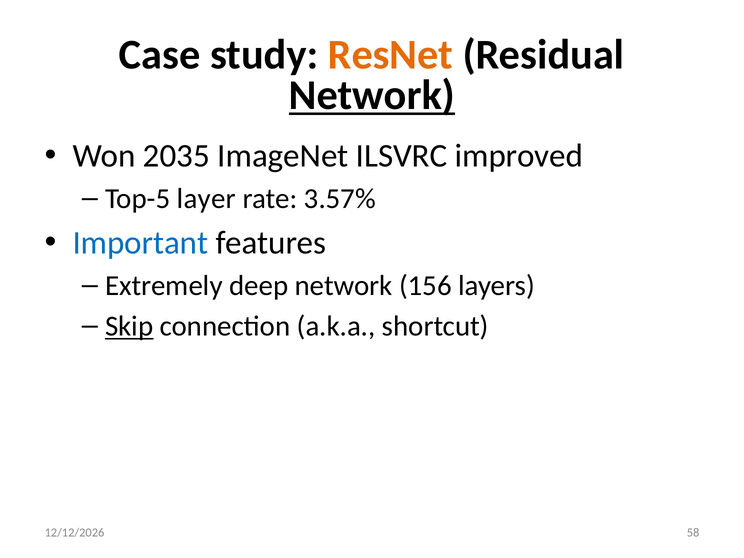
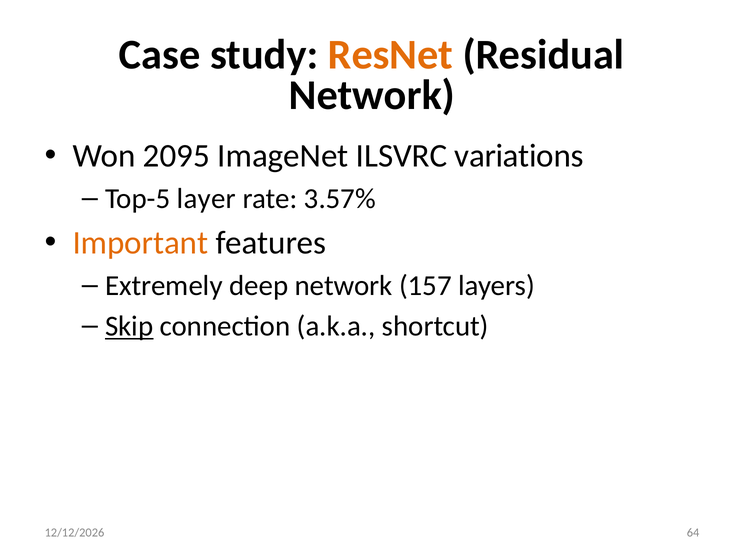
Network at (372, 96) underline: present -> none
2035: 2035 -> 2095
improved: improved -> variations
Important colour: blue -> orange
156: 156 -> 157
58: 58 -> 64
